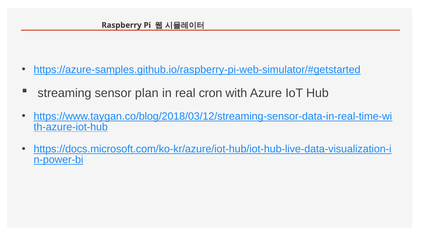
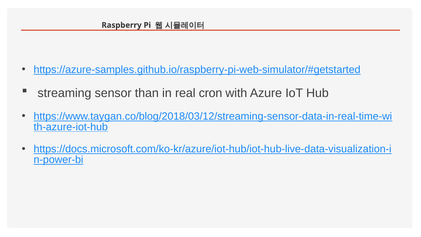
plan: plan -> than
